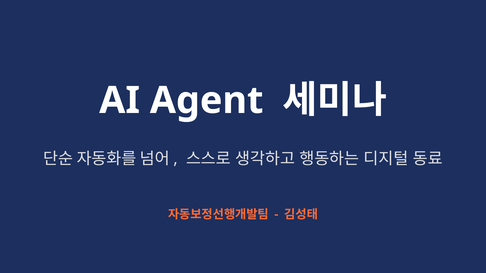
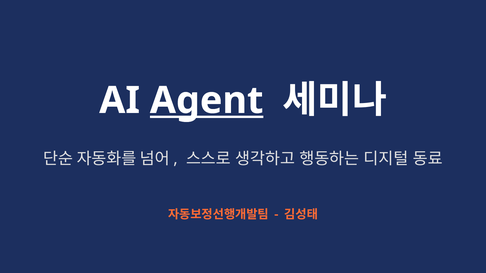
Agent underline: none -> present
